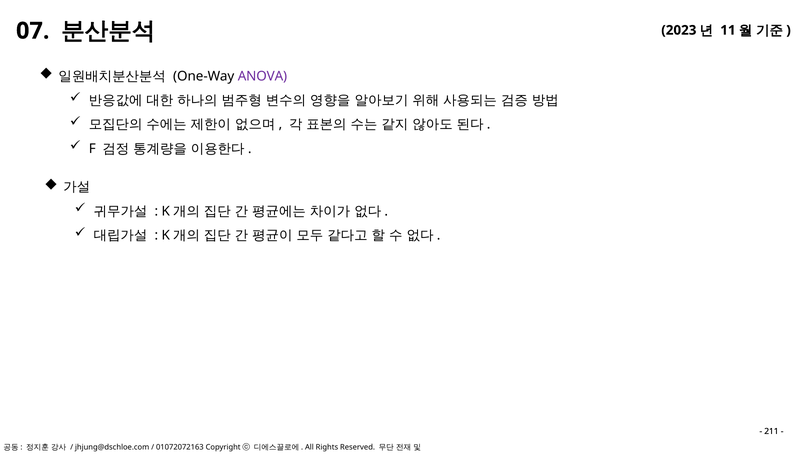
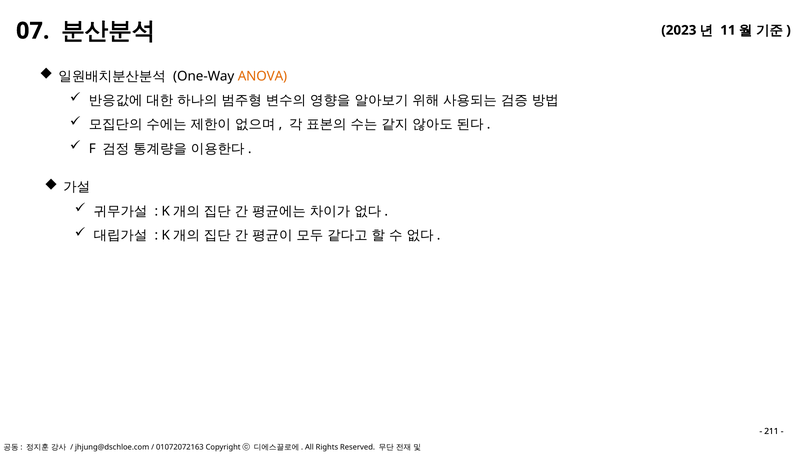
ANOVA colour: purple -> orange
